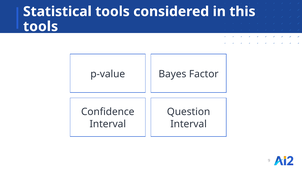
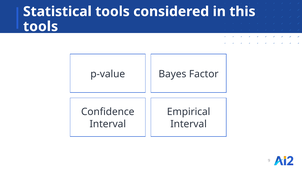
Question: Question -> Empirical
